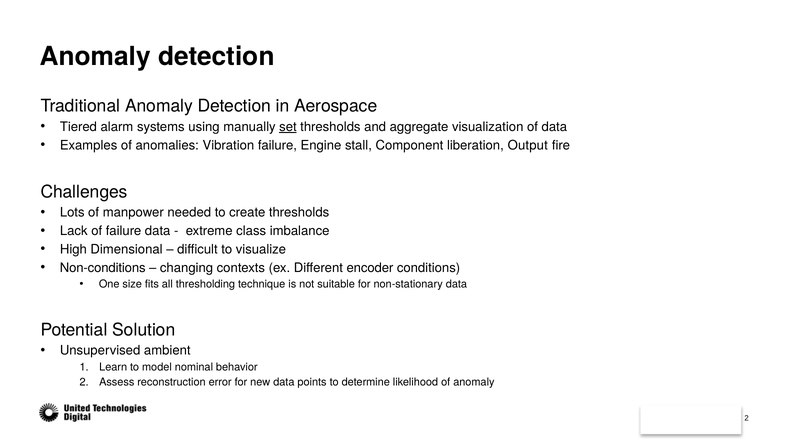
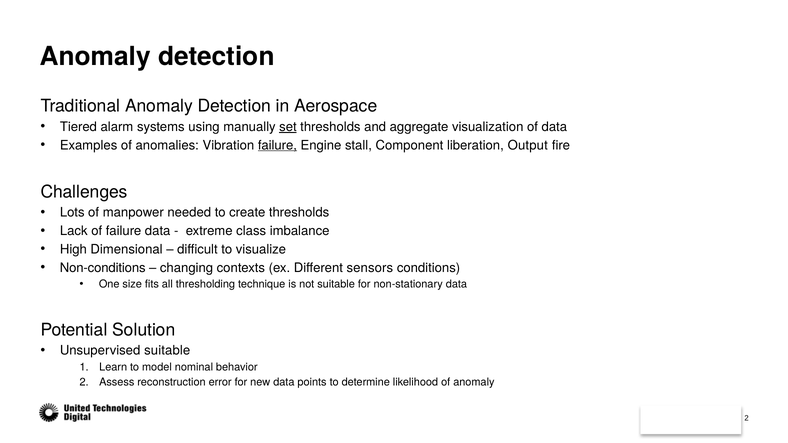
failure at (277, 145) underline: none -> present
encoder: encoder -> sensors
Unsupervised ambient: ambient -> suitable
